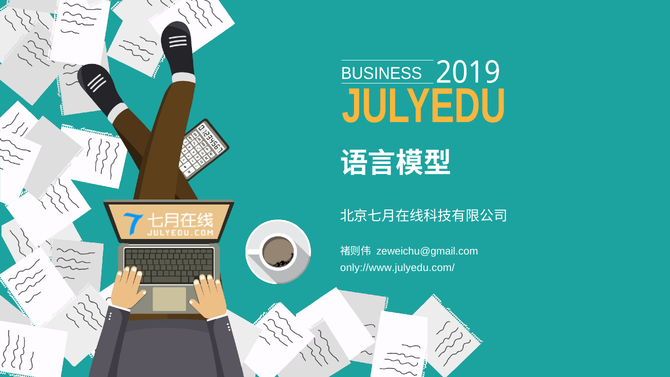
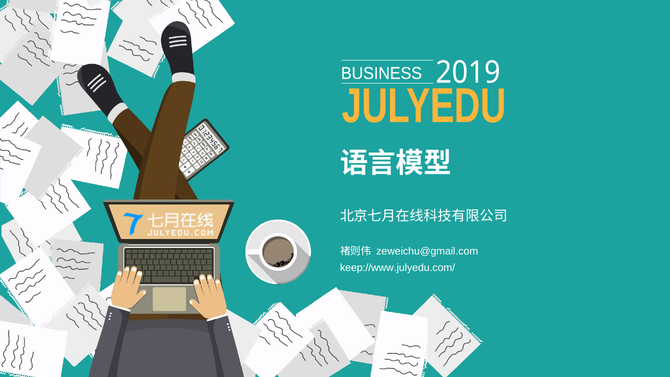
only://www.julyedu.com/: only://www.julyedu.com/ -> keep://www.julyedu.com/
